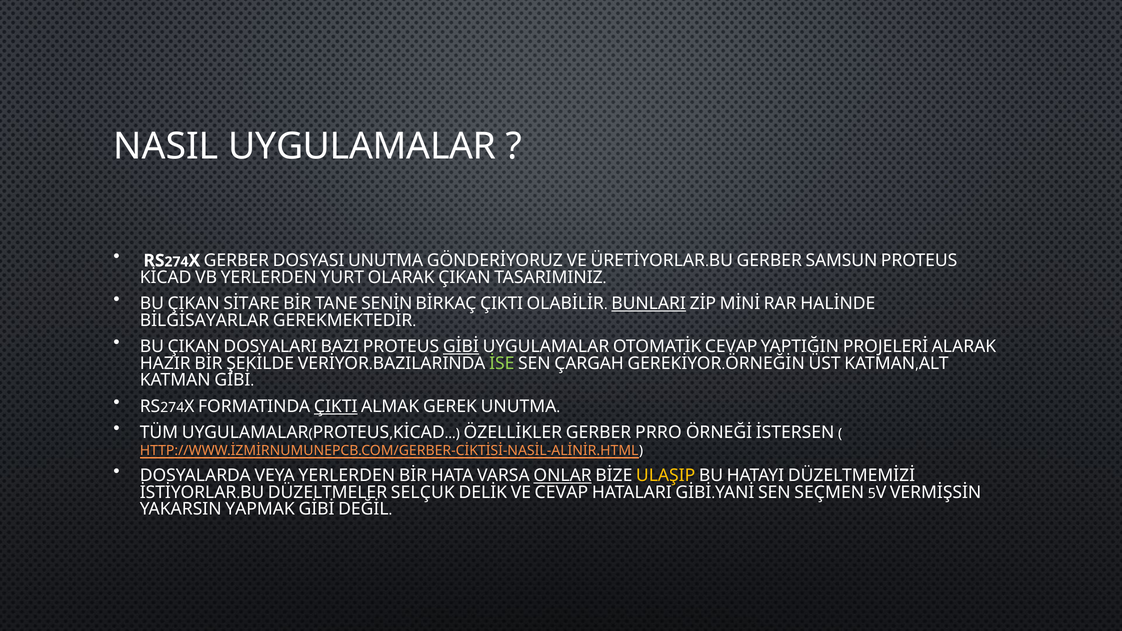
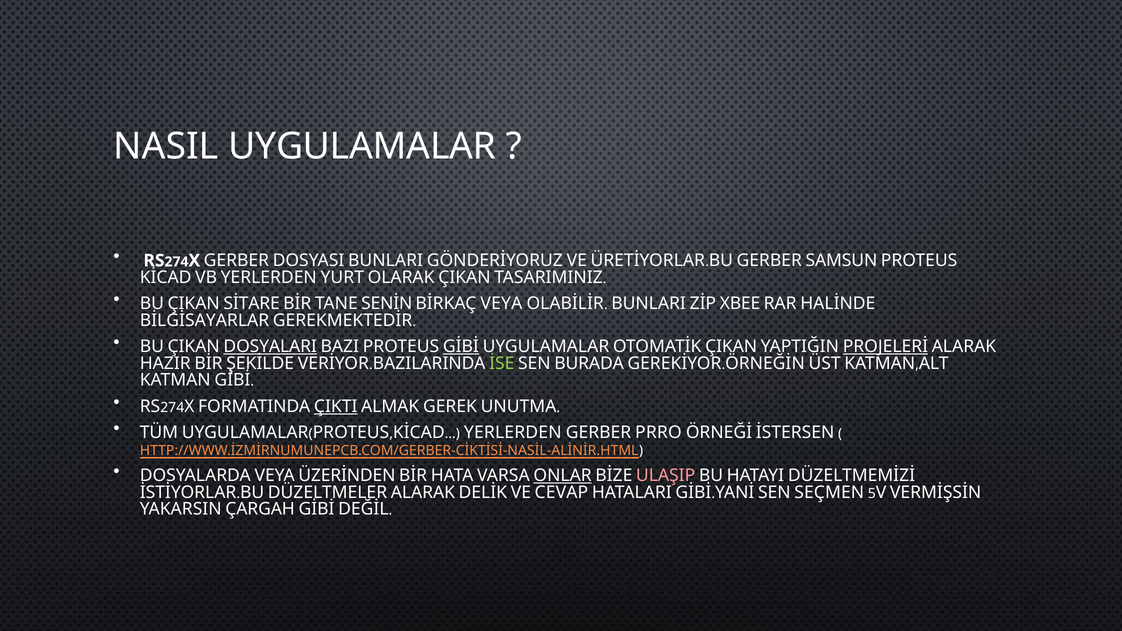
DOSYASI UNUTMA: UNUTMA -> BUNLARI
BİRKAÇ ÇIKTI: ÇIKTI -> VEYA
BUNLARI at (649, 304) underline: present -> none
MİNİ: MİNİ -> XBEE
DOSYALARI underline: none -> present
OTOMATİK CEVAP: CEVAP -> ÇIKAN
PROJELERİ underline: none -> present
ÇARGAH: ÇARGAH -> BURADA
UYGULAMALAR(PROTEUS,KİCAD… ÖZELLİKLER: ÖZELLİKLER -> YERLERDEN
VEYA YERLERDEN: YERLERDEN -> ÜZERİNDEN
ULAŞIP colour: yellow -> pink
DÜZELTMELER SELÇUK: SELÇUK -> ALARAK
YAPMAK: YAPMAK -> ÇARGAH
